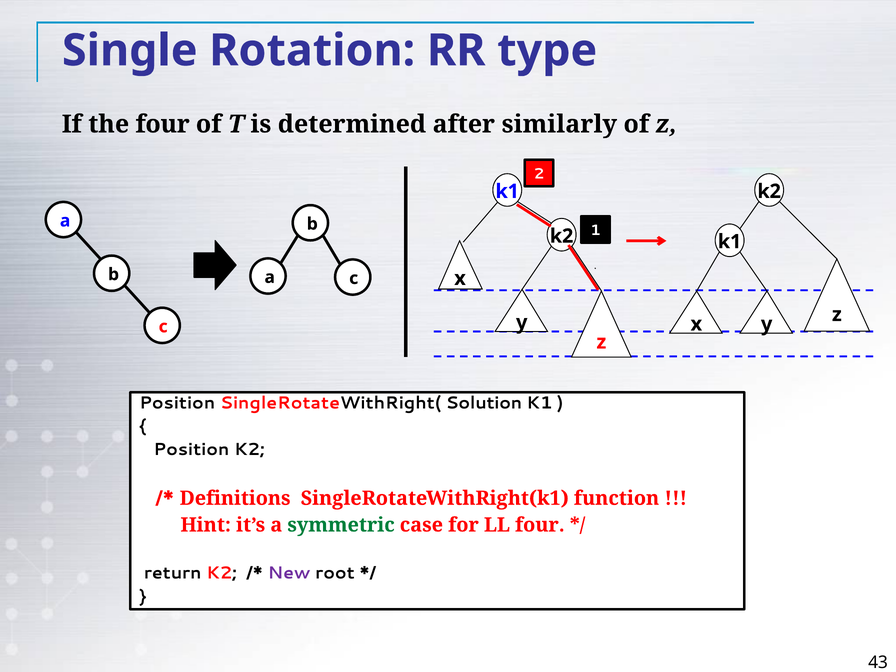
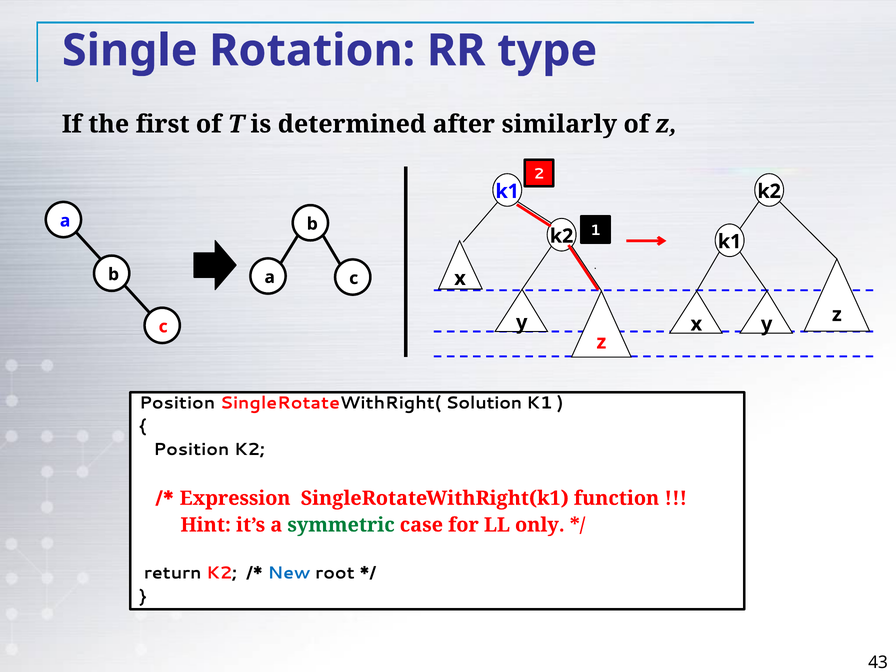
the four: four -> first
Definitions: Definitions -> Expression
LL four: four -> only
New colour: purple -> blue
